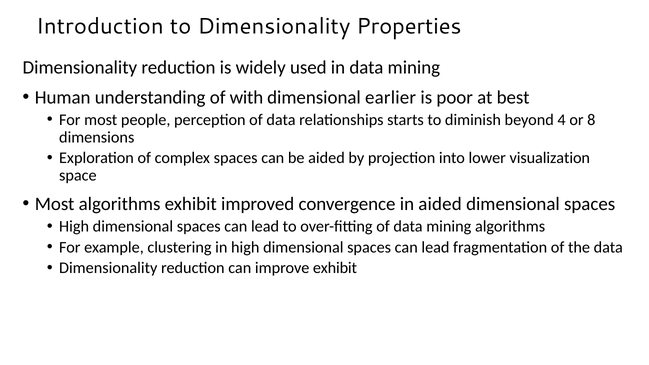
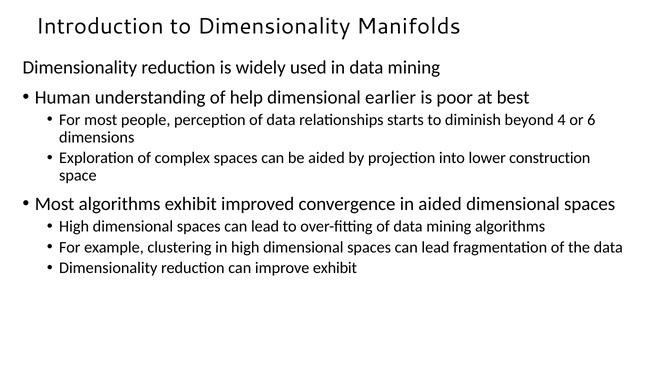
Properties: Properties -> Manifolds
with: with -> help
8: 8 -> 6
visualization: visualization -> construction
